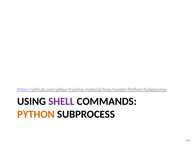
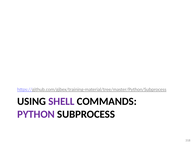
PYTHON colour: orange -> purple
